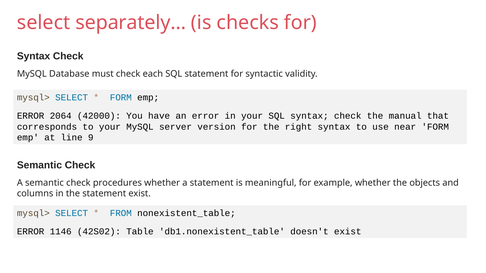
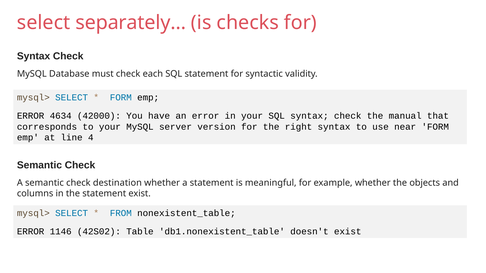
2064: 2064 -> 4634
9: 9 -> 4
procedures: procedures -> destination
